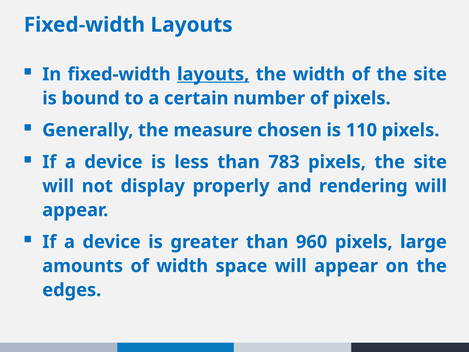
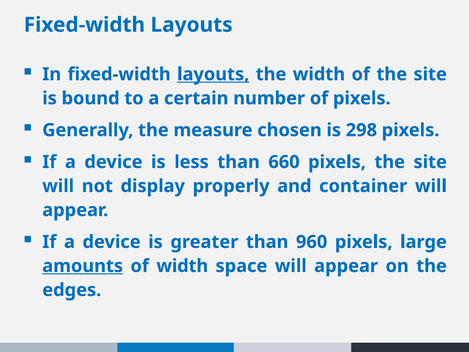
110: 110 -> 298
783: 783 -> 660
rendering: rendering -> container
amounts underline: none -> present
